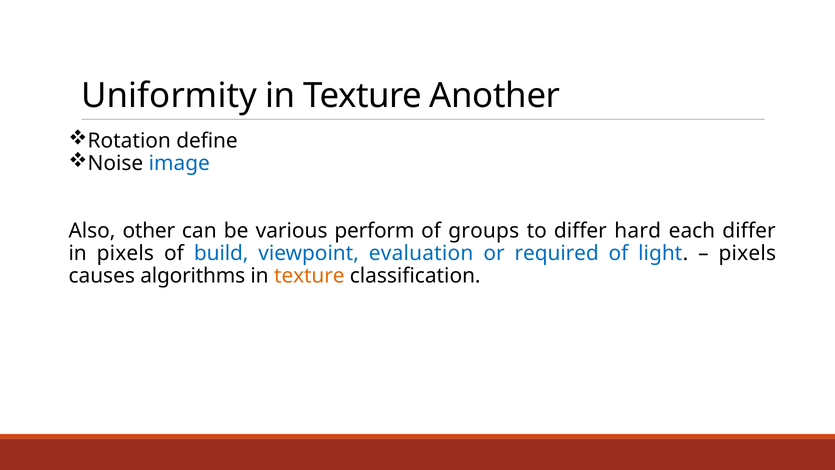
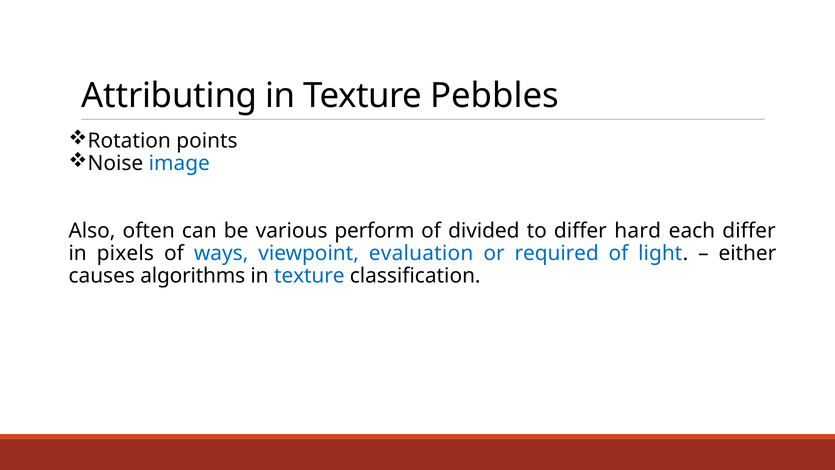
Uniformity: Uniformity -> Attributing
Another: Another -> Pebbles
define: define -> points
other: other -> often
groups: groups -> divided
build: build -> ways
pixels at (747, 253): pixels -> either
texture at (309, 276) colour: orange -> blue
